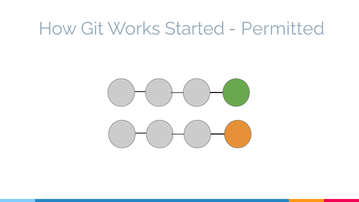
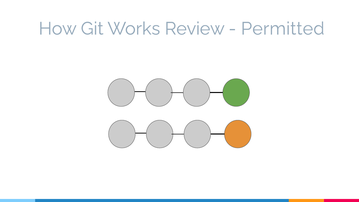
Started: Started -> Review
